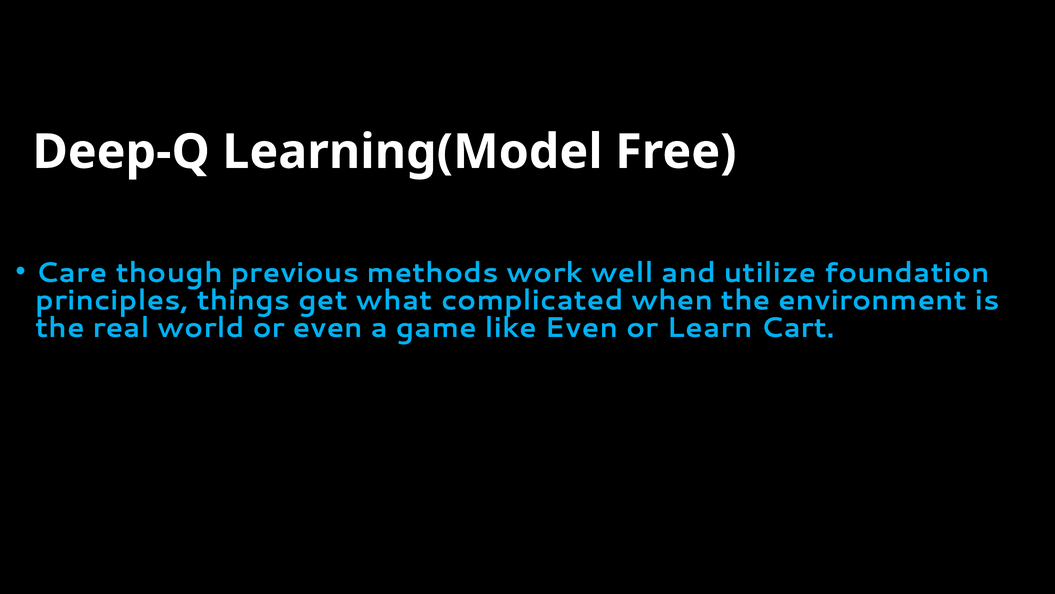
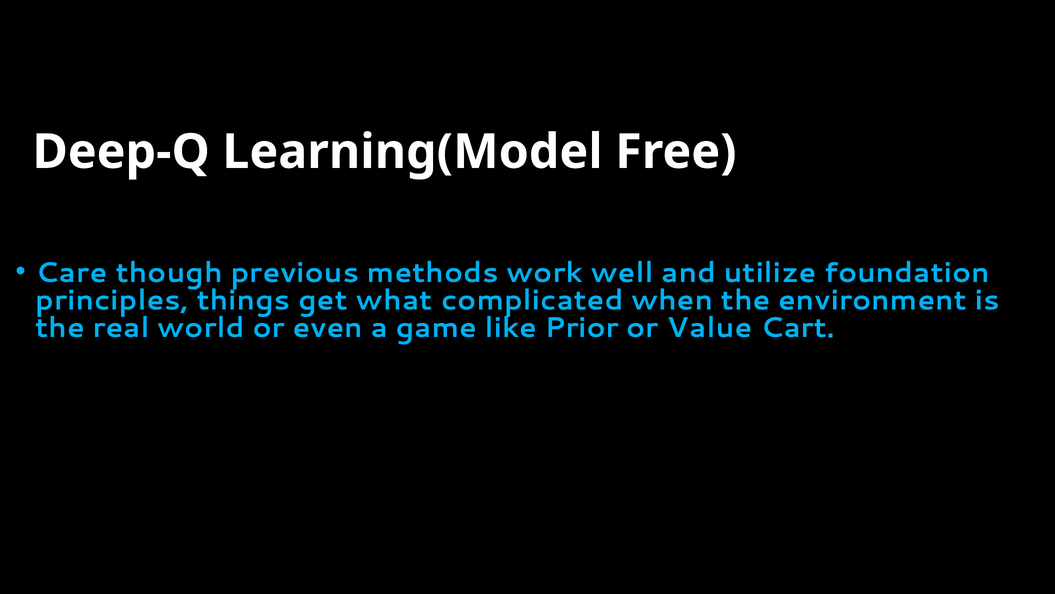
like Even: Even -> Prior
Learn: Learn -> Value
